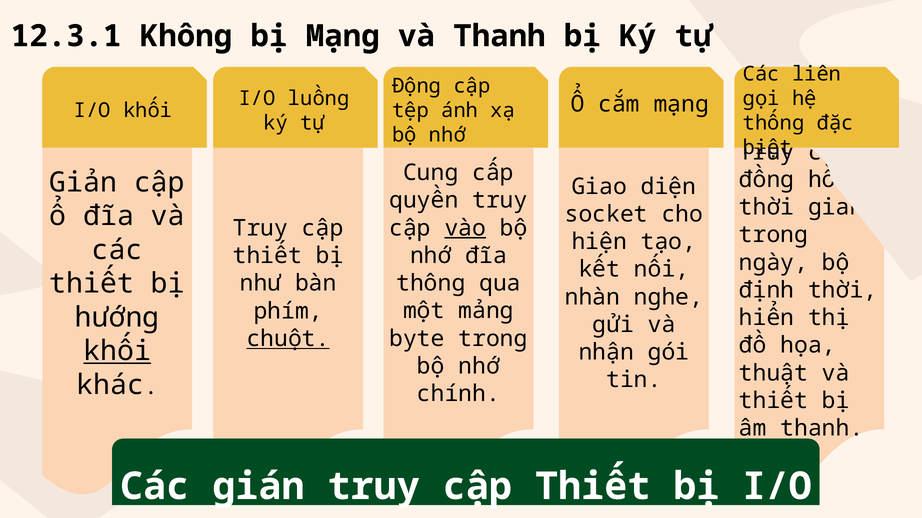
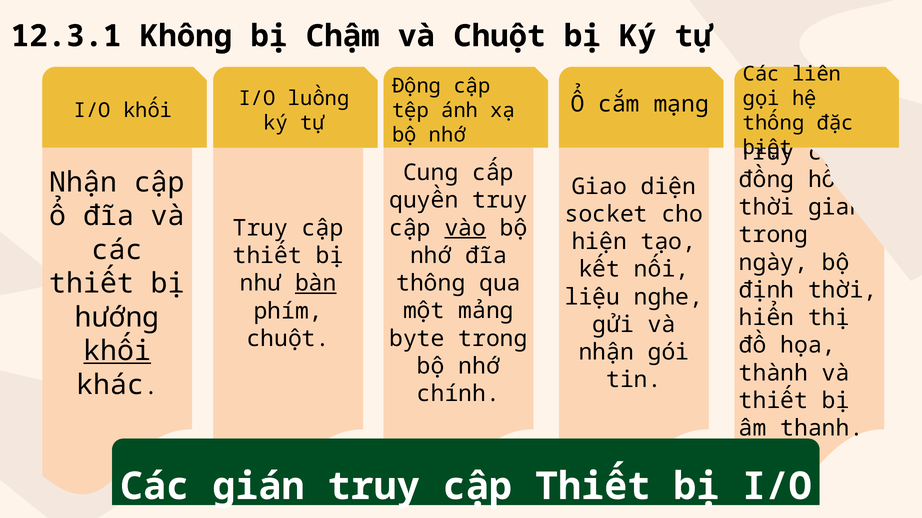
bị Mạng: Mạng -> Chậm
và Thanh: Thanh -> Chuột
Giản at (83, 183): Giản -> Nhận
bàn underline: none -> present
nhàn: nhàn -> liệu
chuột at (288, 339) underline: present -> none
thuật: thuật -> thành
